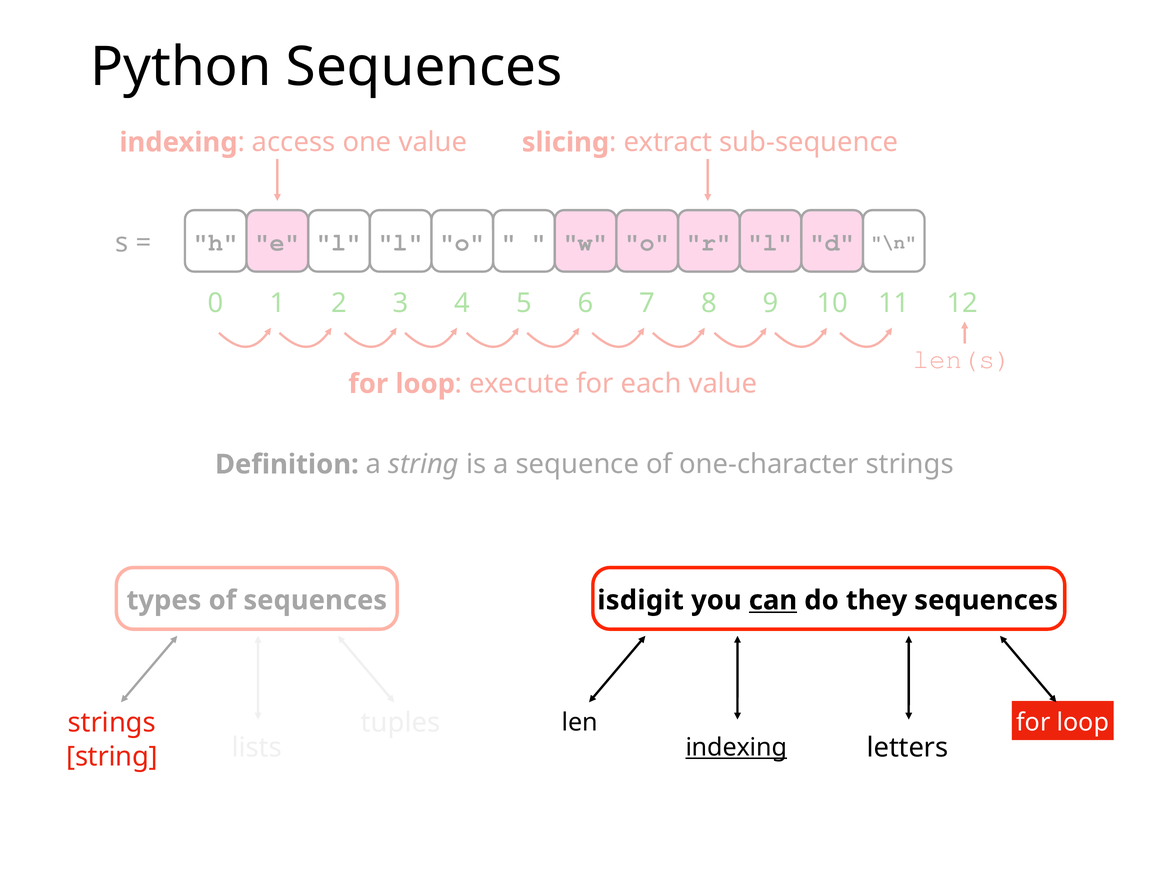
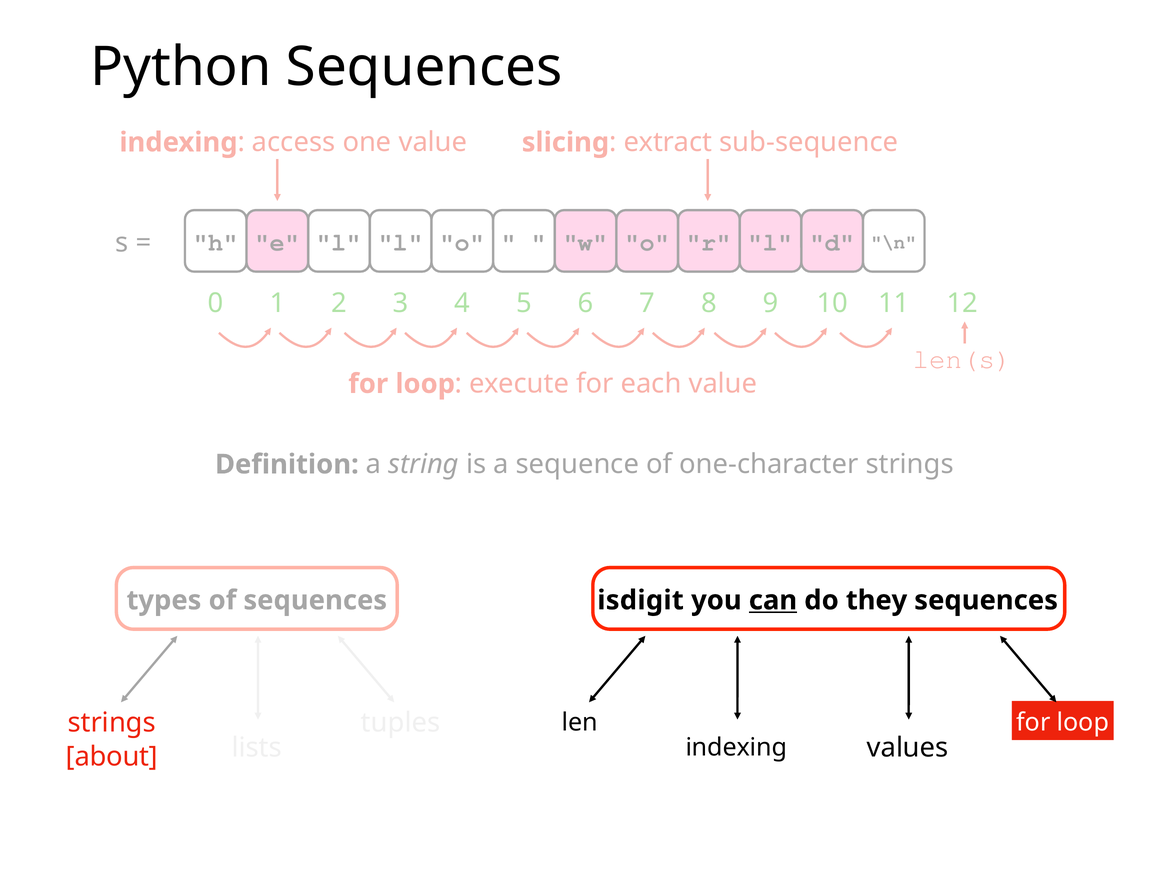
letters: letters -> values
indexing at (736, 747) underline: present -> none
string at (112, 757): string -> about
